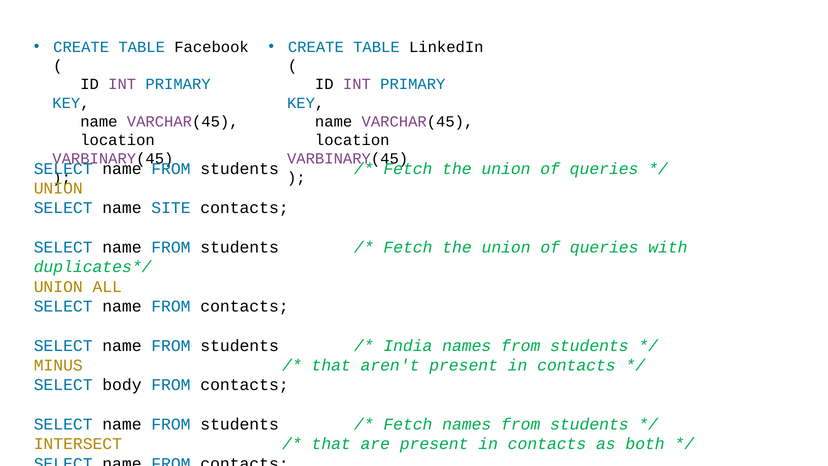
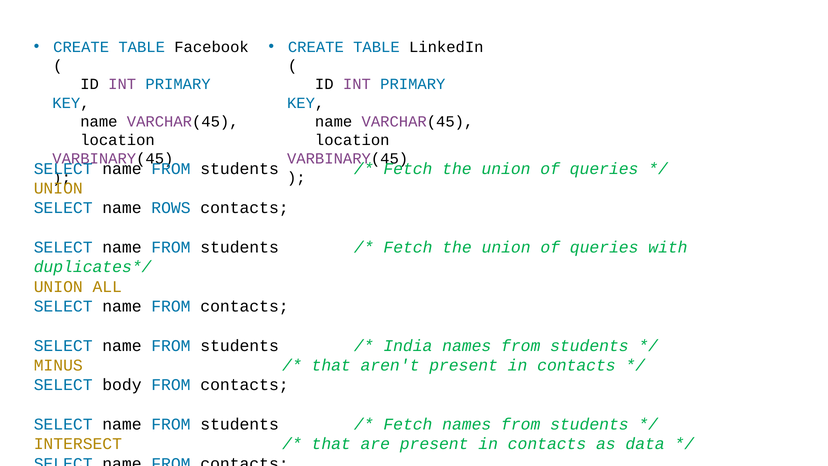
SITE: SITE -> ROWS
both: both -> data
